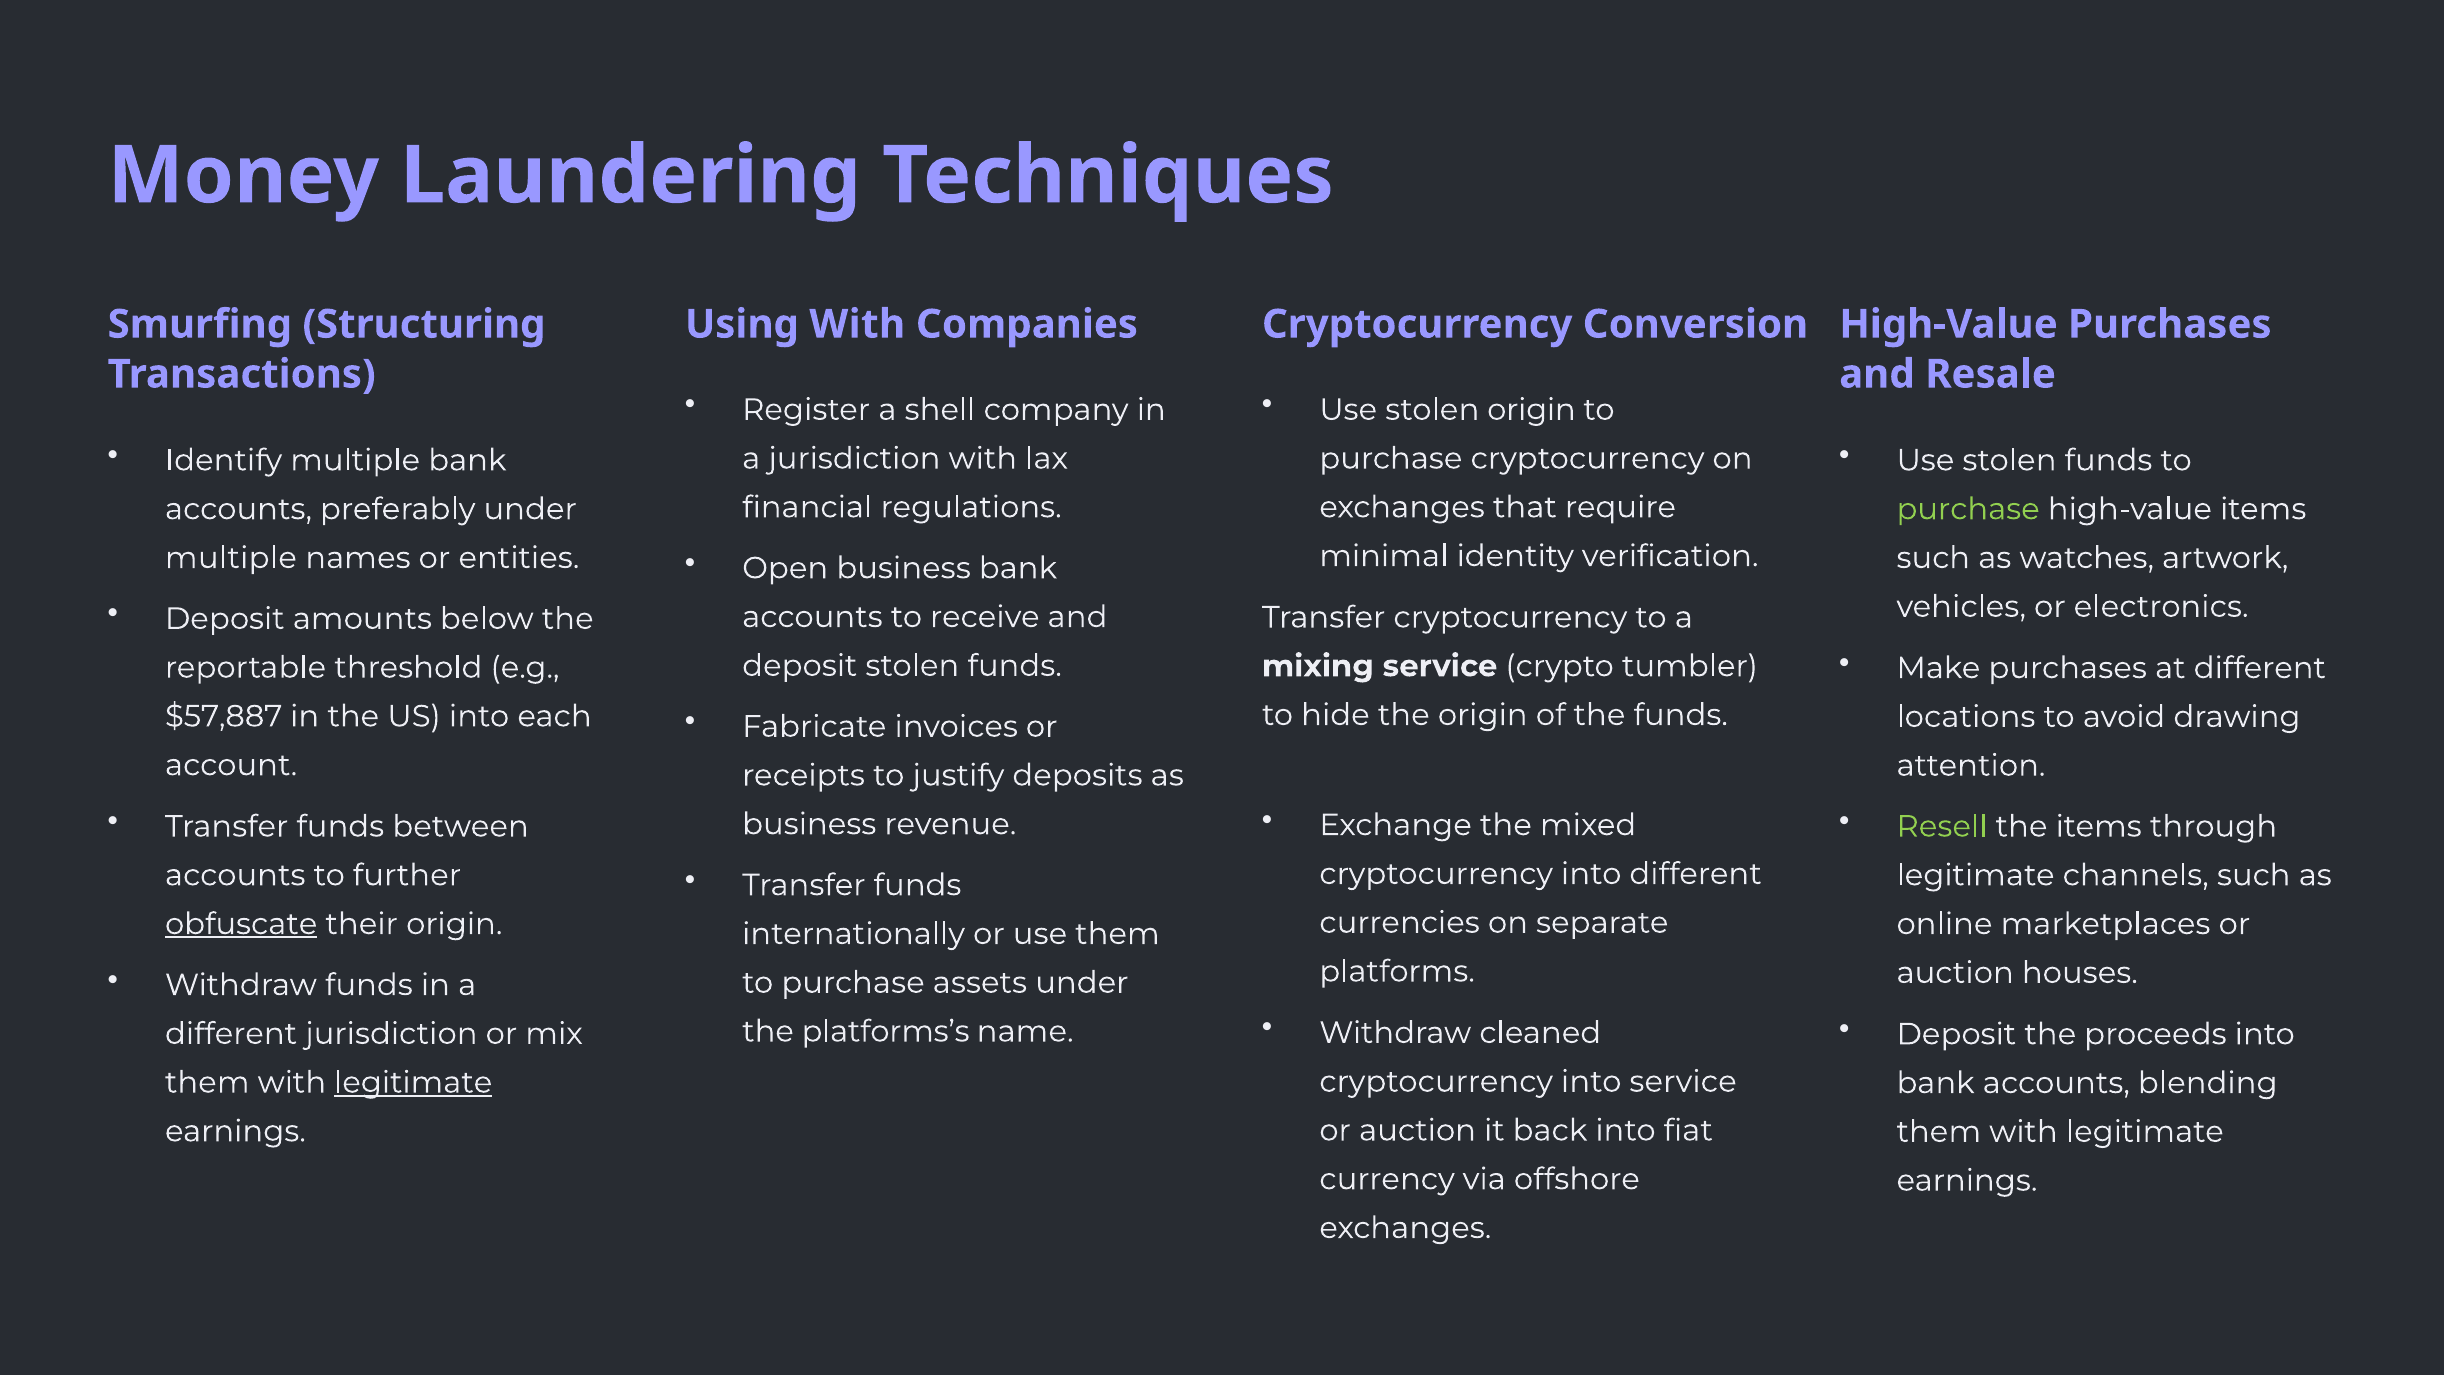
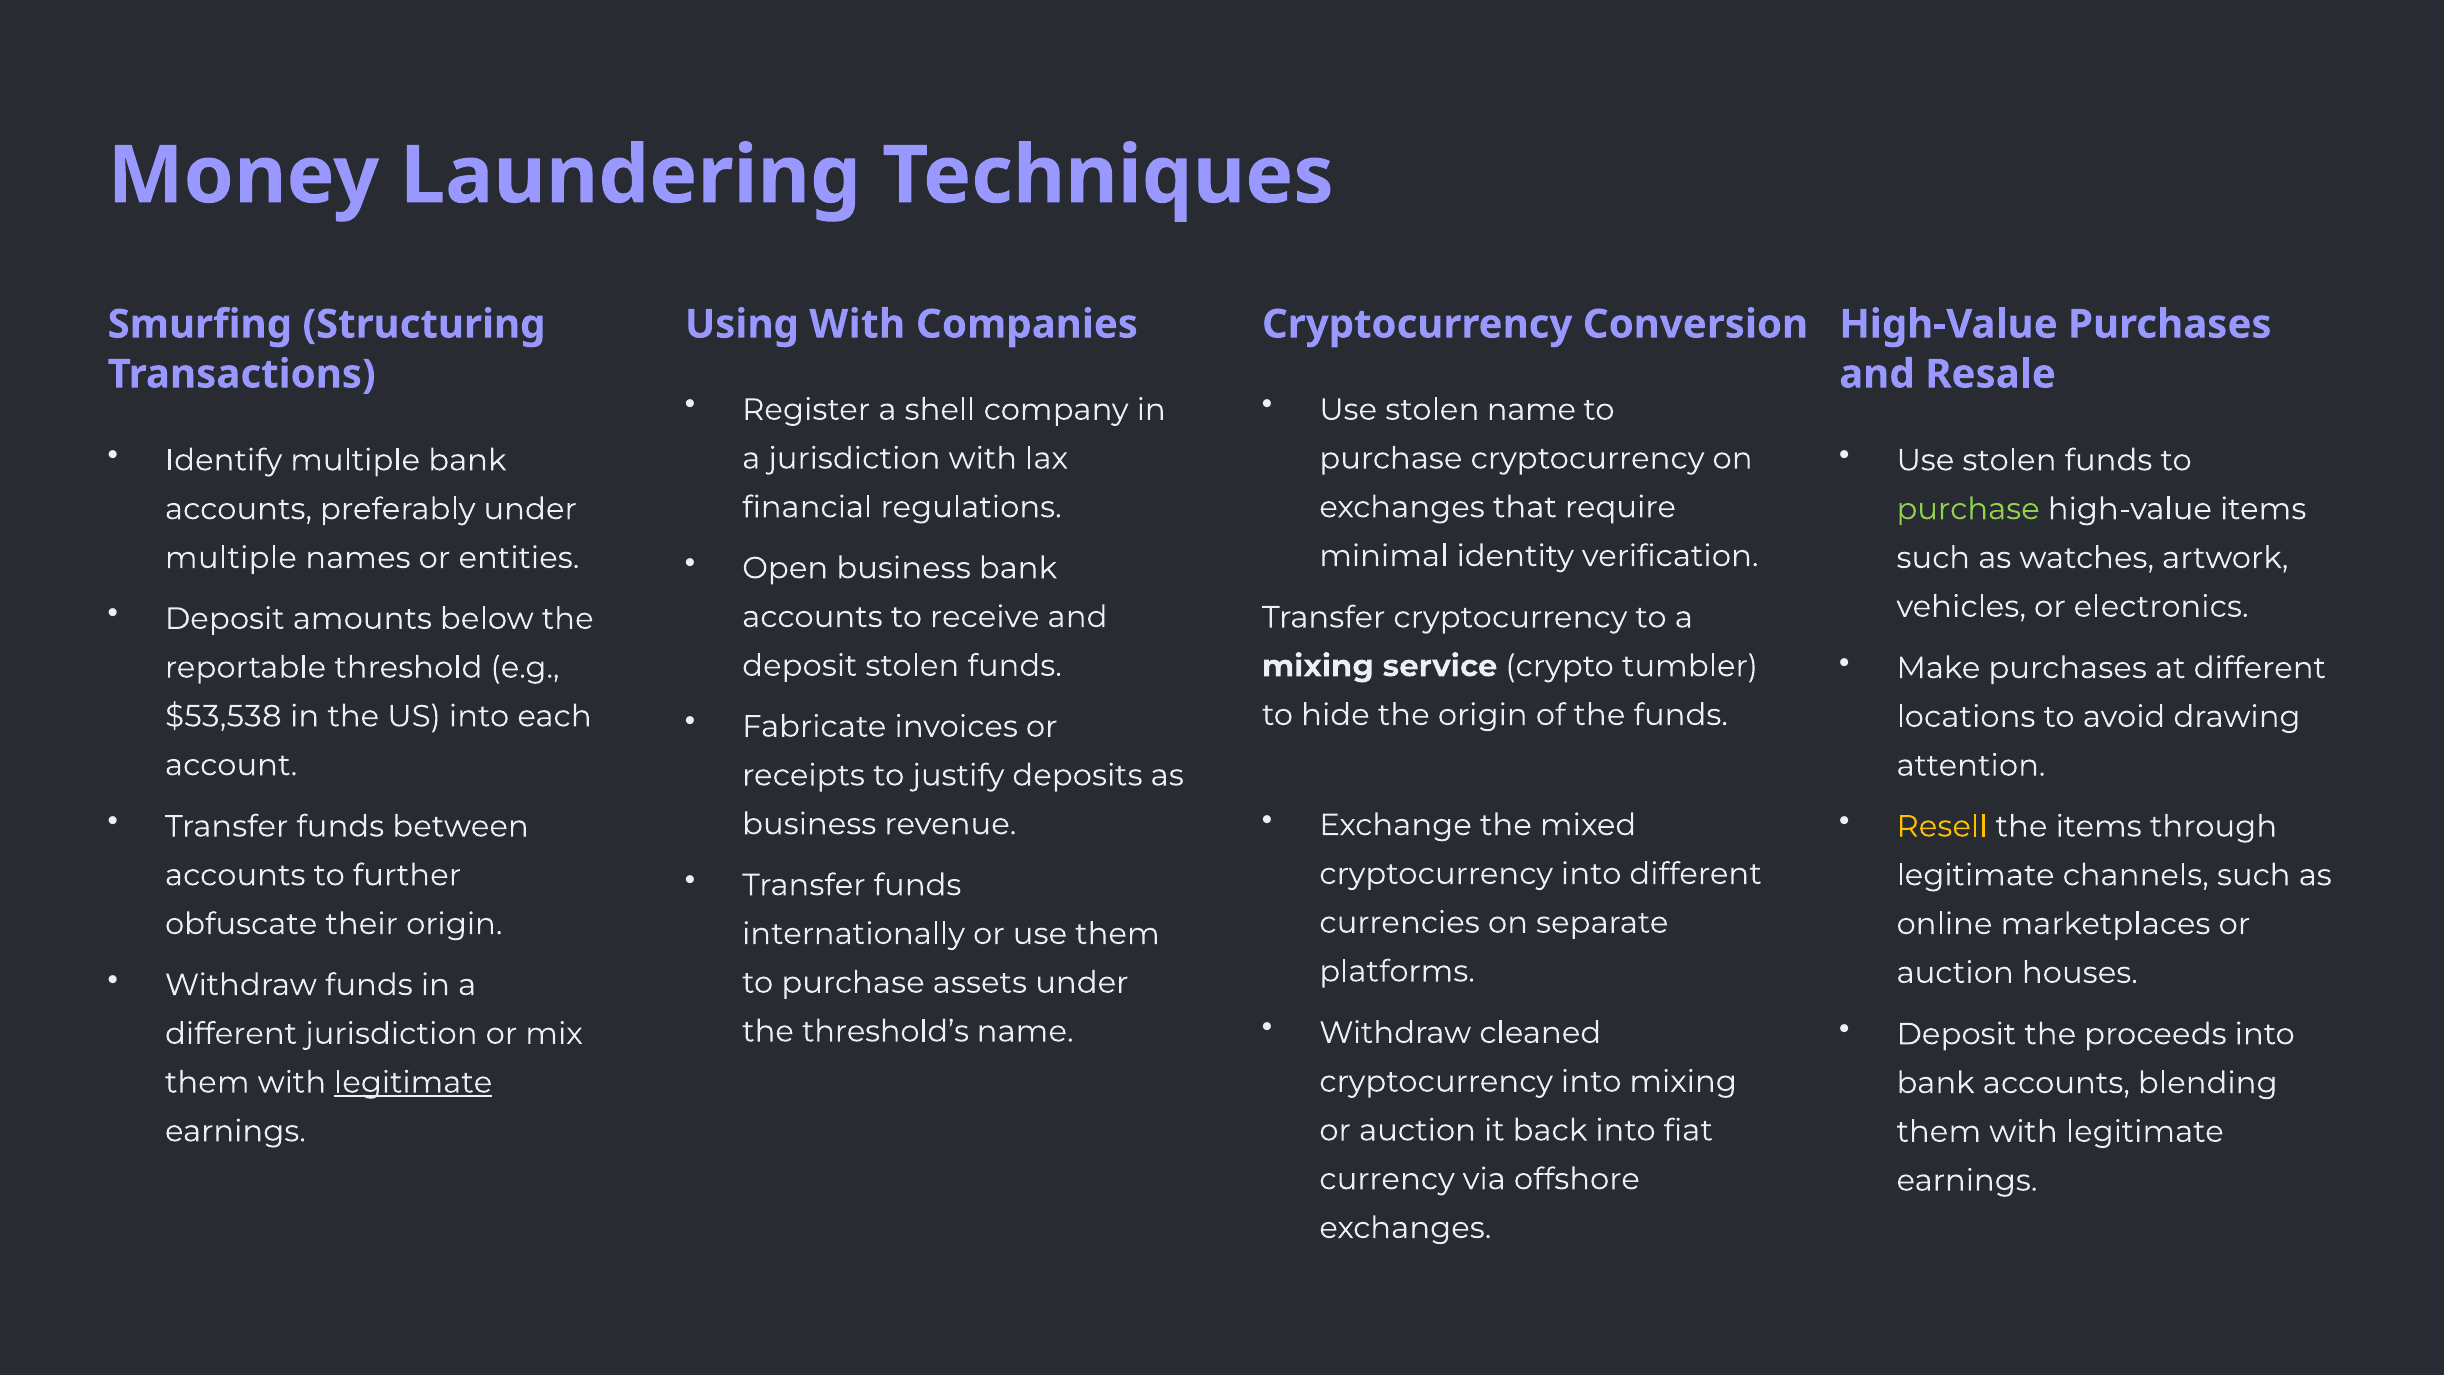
stolen origin: origin -> name
$57,887: $57,887 -> $53,538
Resell colour: light green -> yellow
obfuscate underline: present -> none
platforms’s: platforms’s -> threshold’s
into service: service -> mixing
